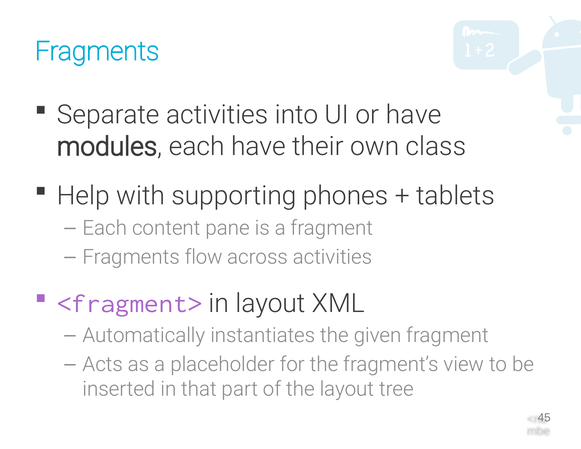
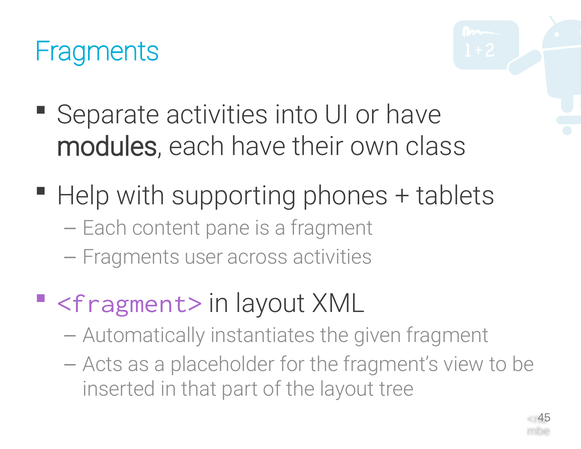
flow: flow -> user
